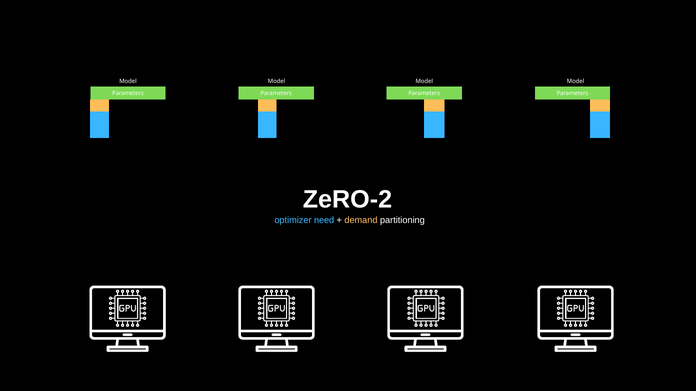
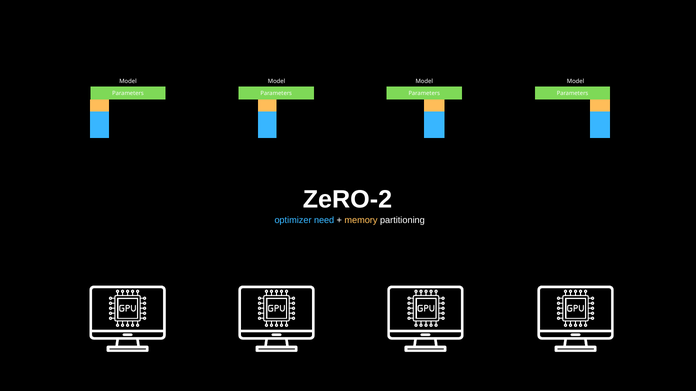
demand: demand -> memory
